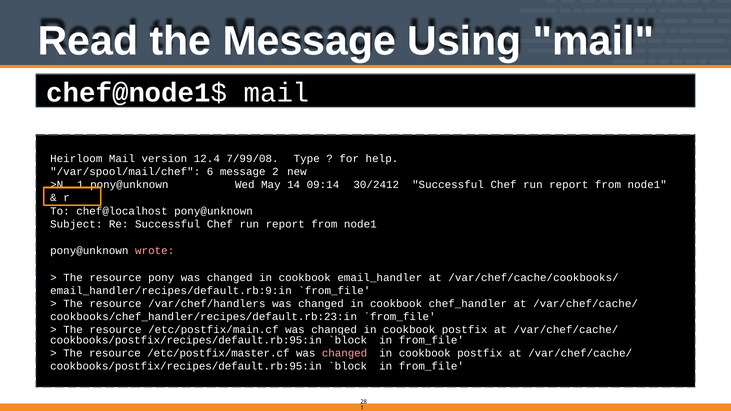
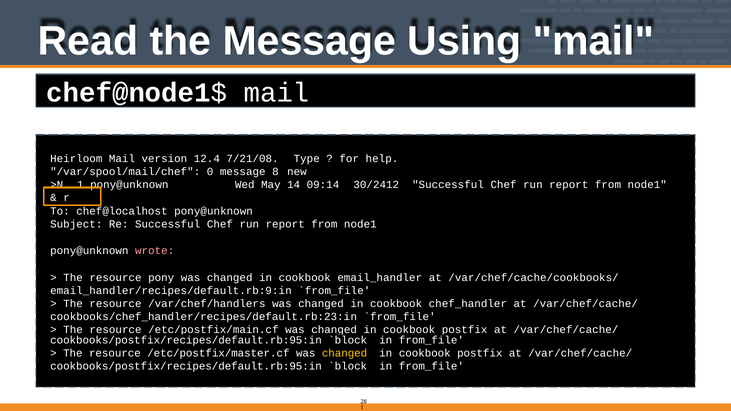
7/99/08: 7/99/08 -> 7/21/08
6: 6 -> 0
2: 2 -> 8
changed at (345, 353) colour: pink -> yellow
